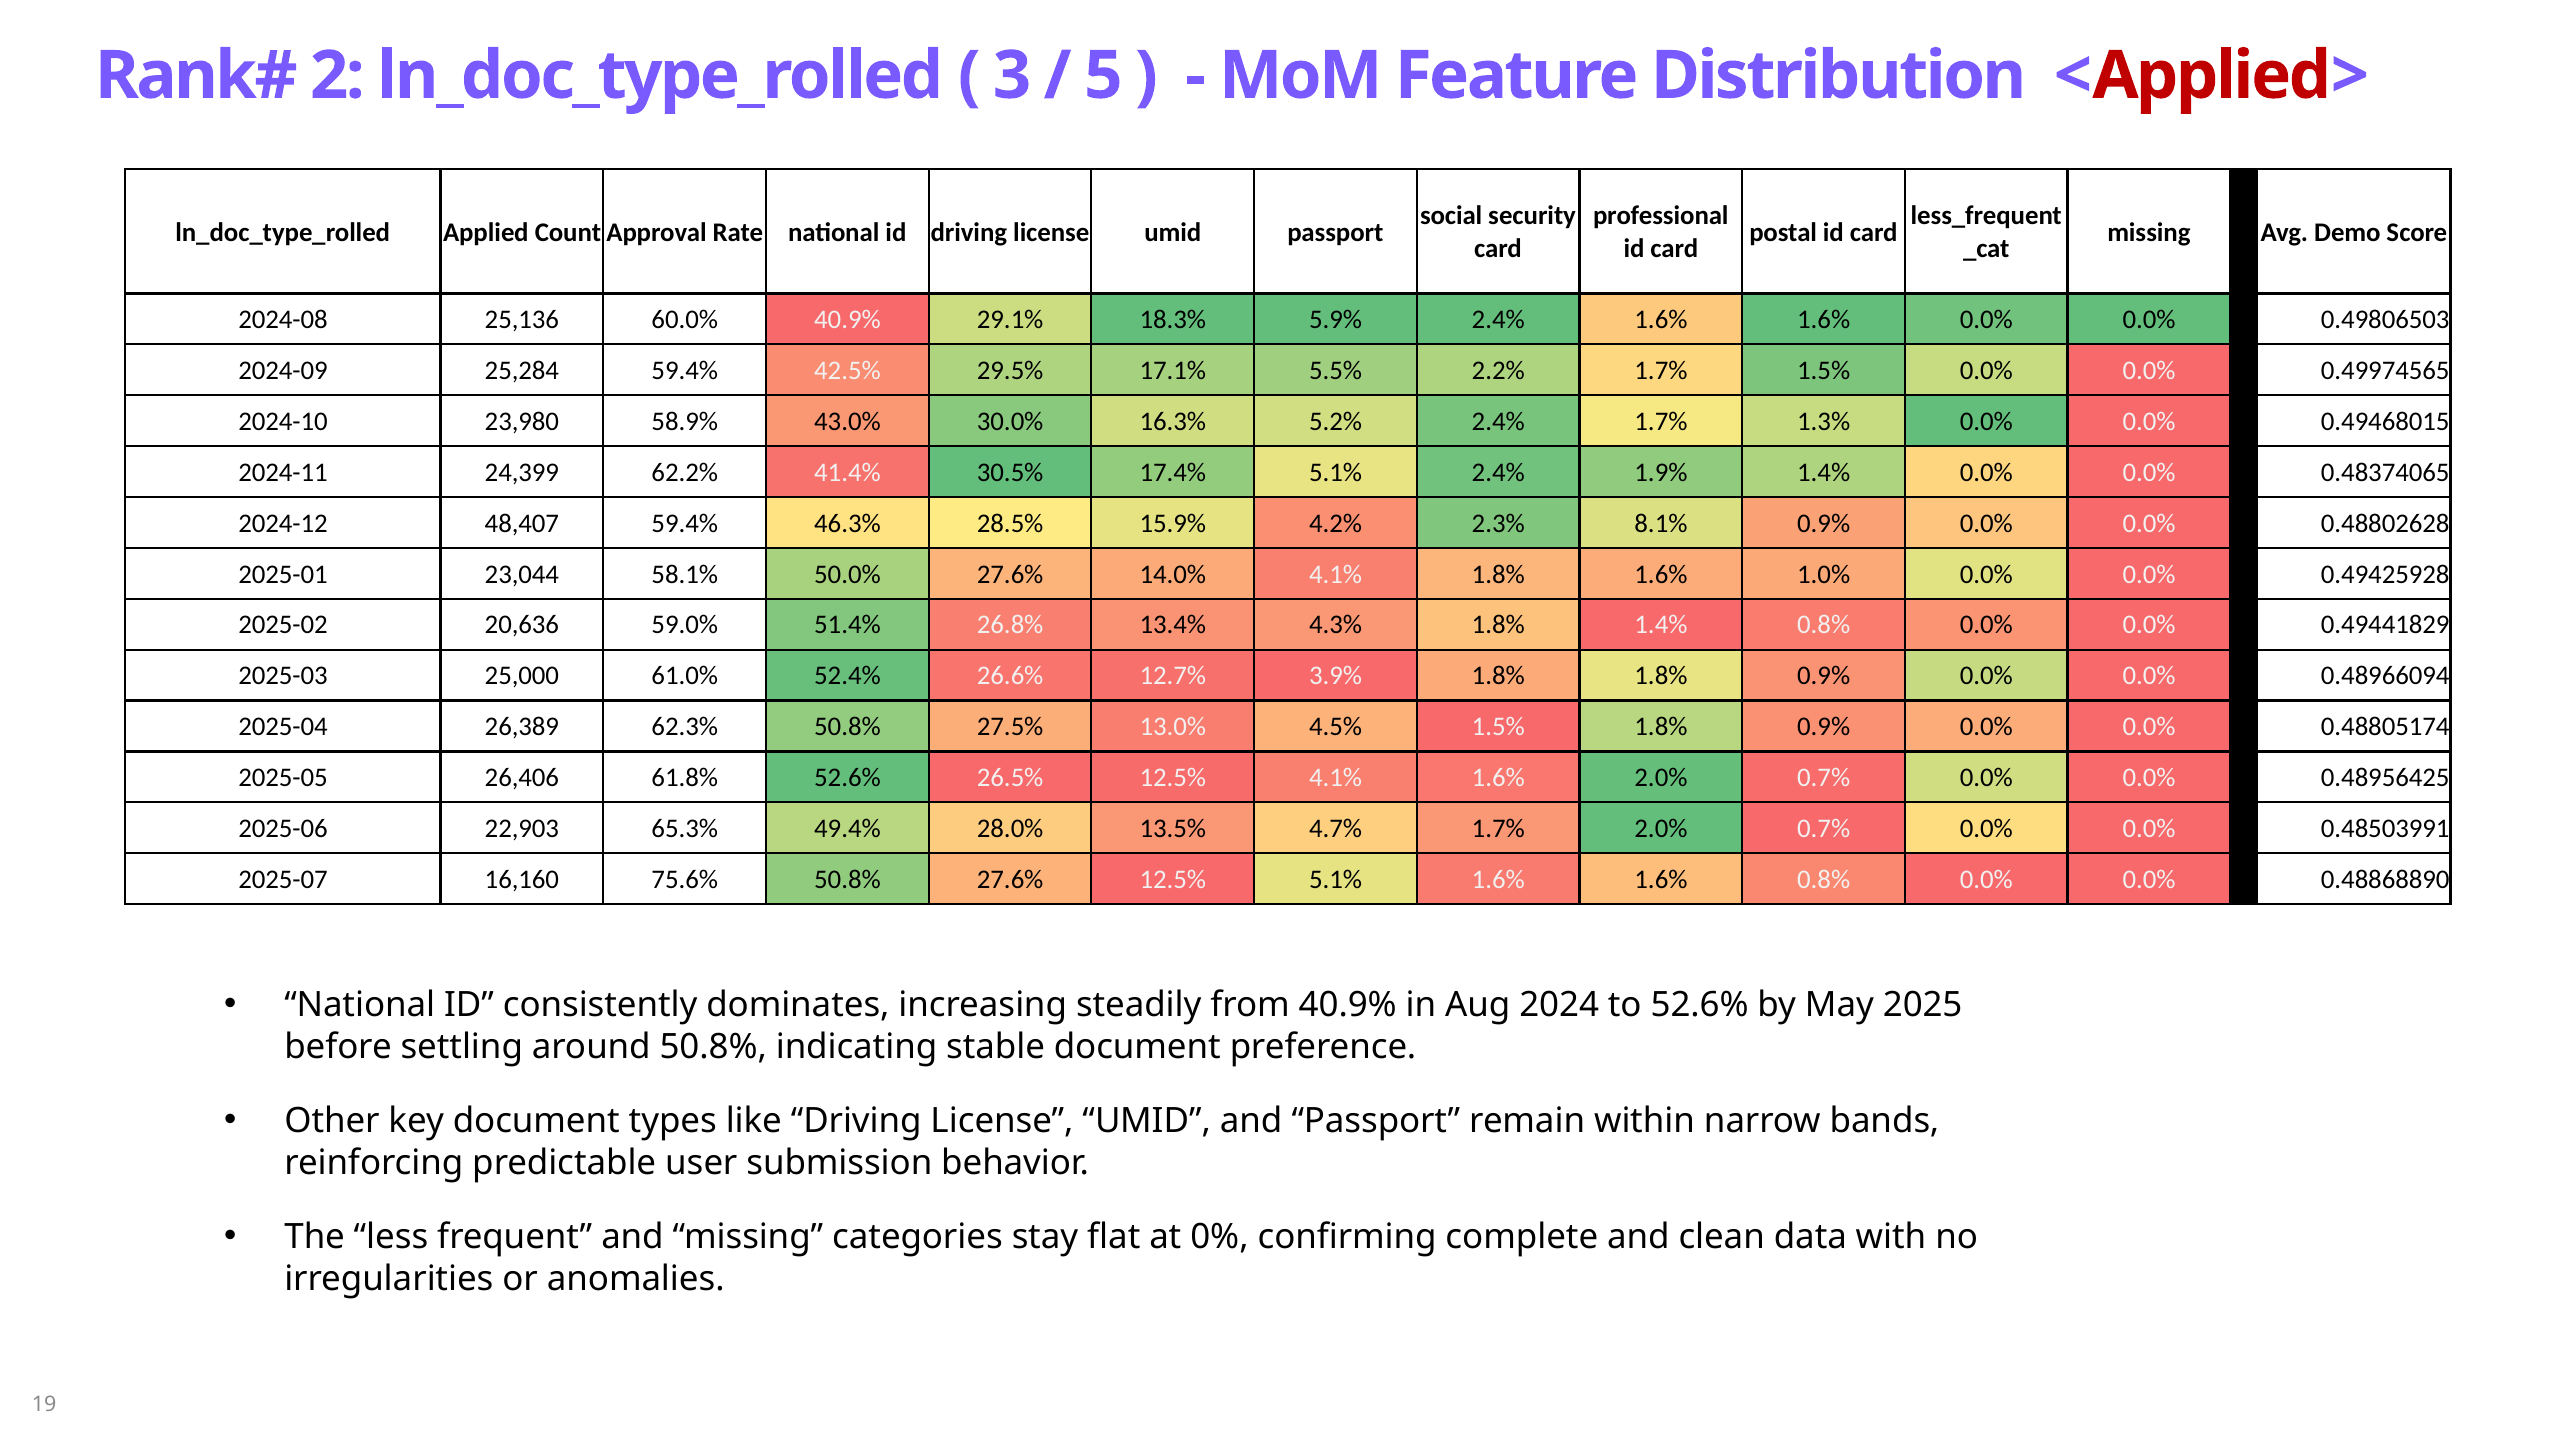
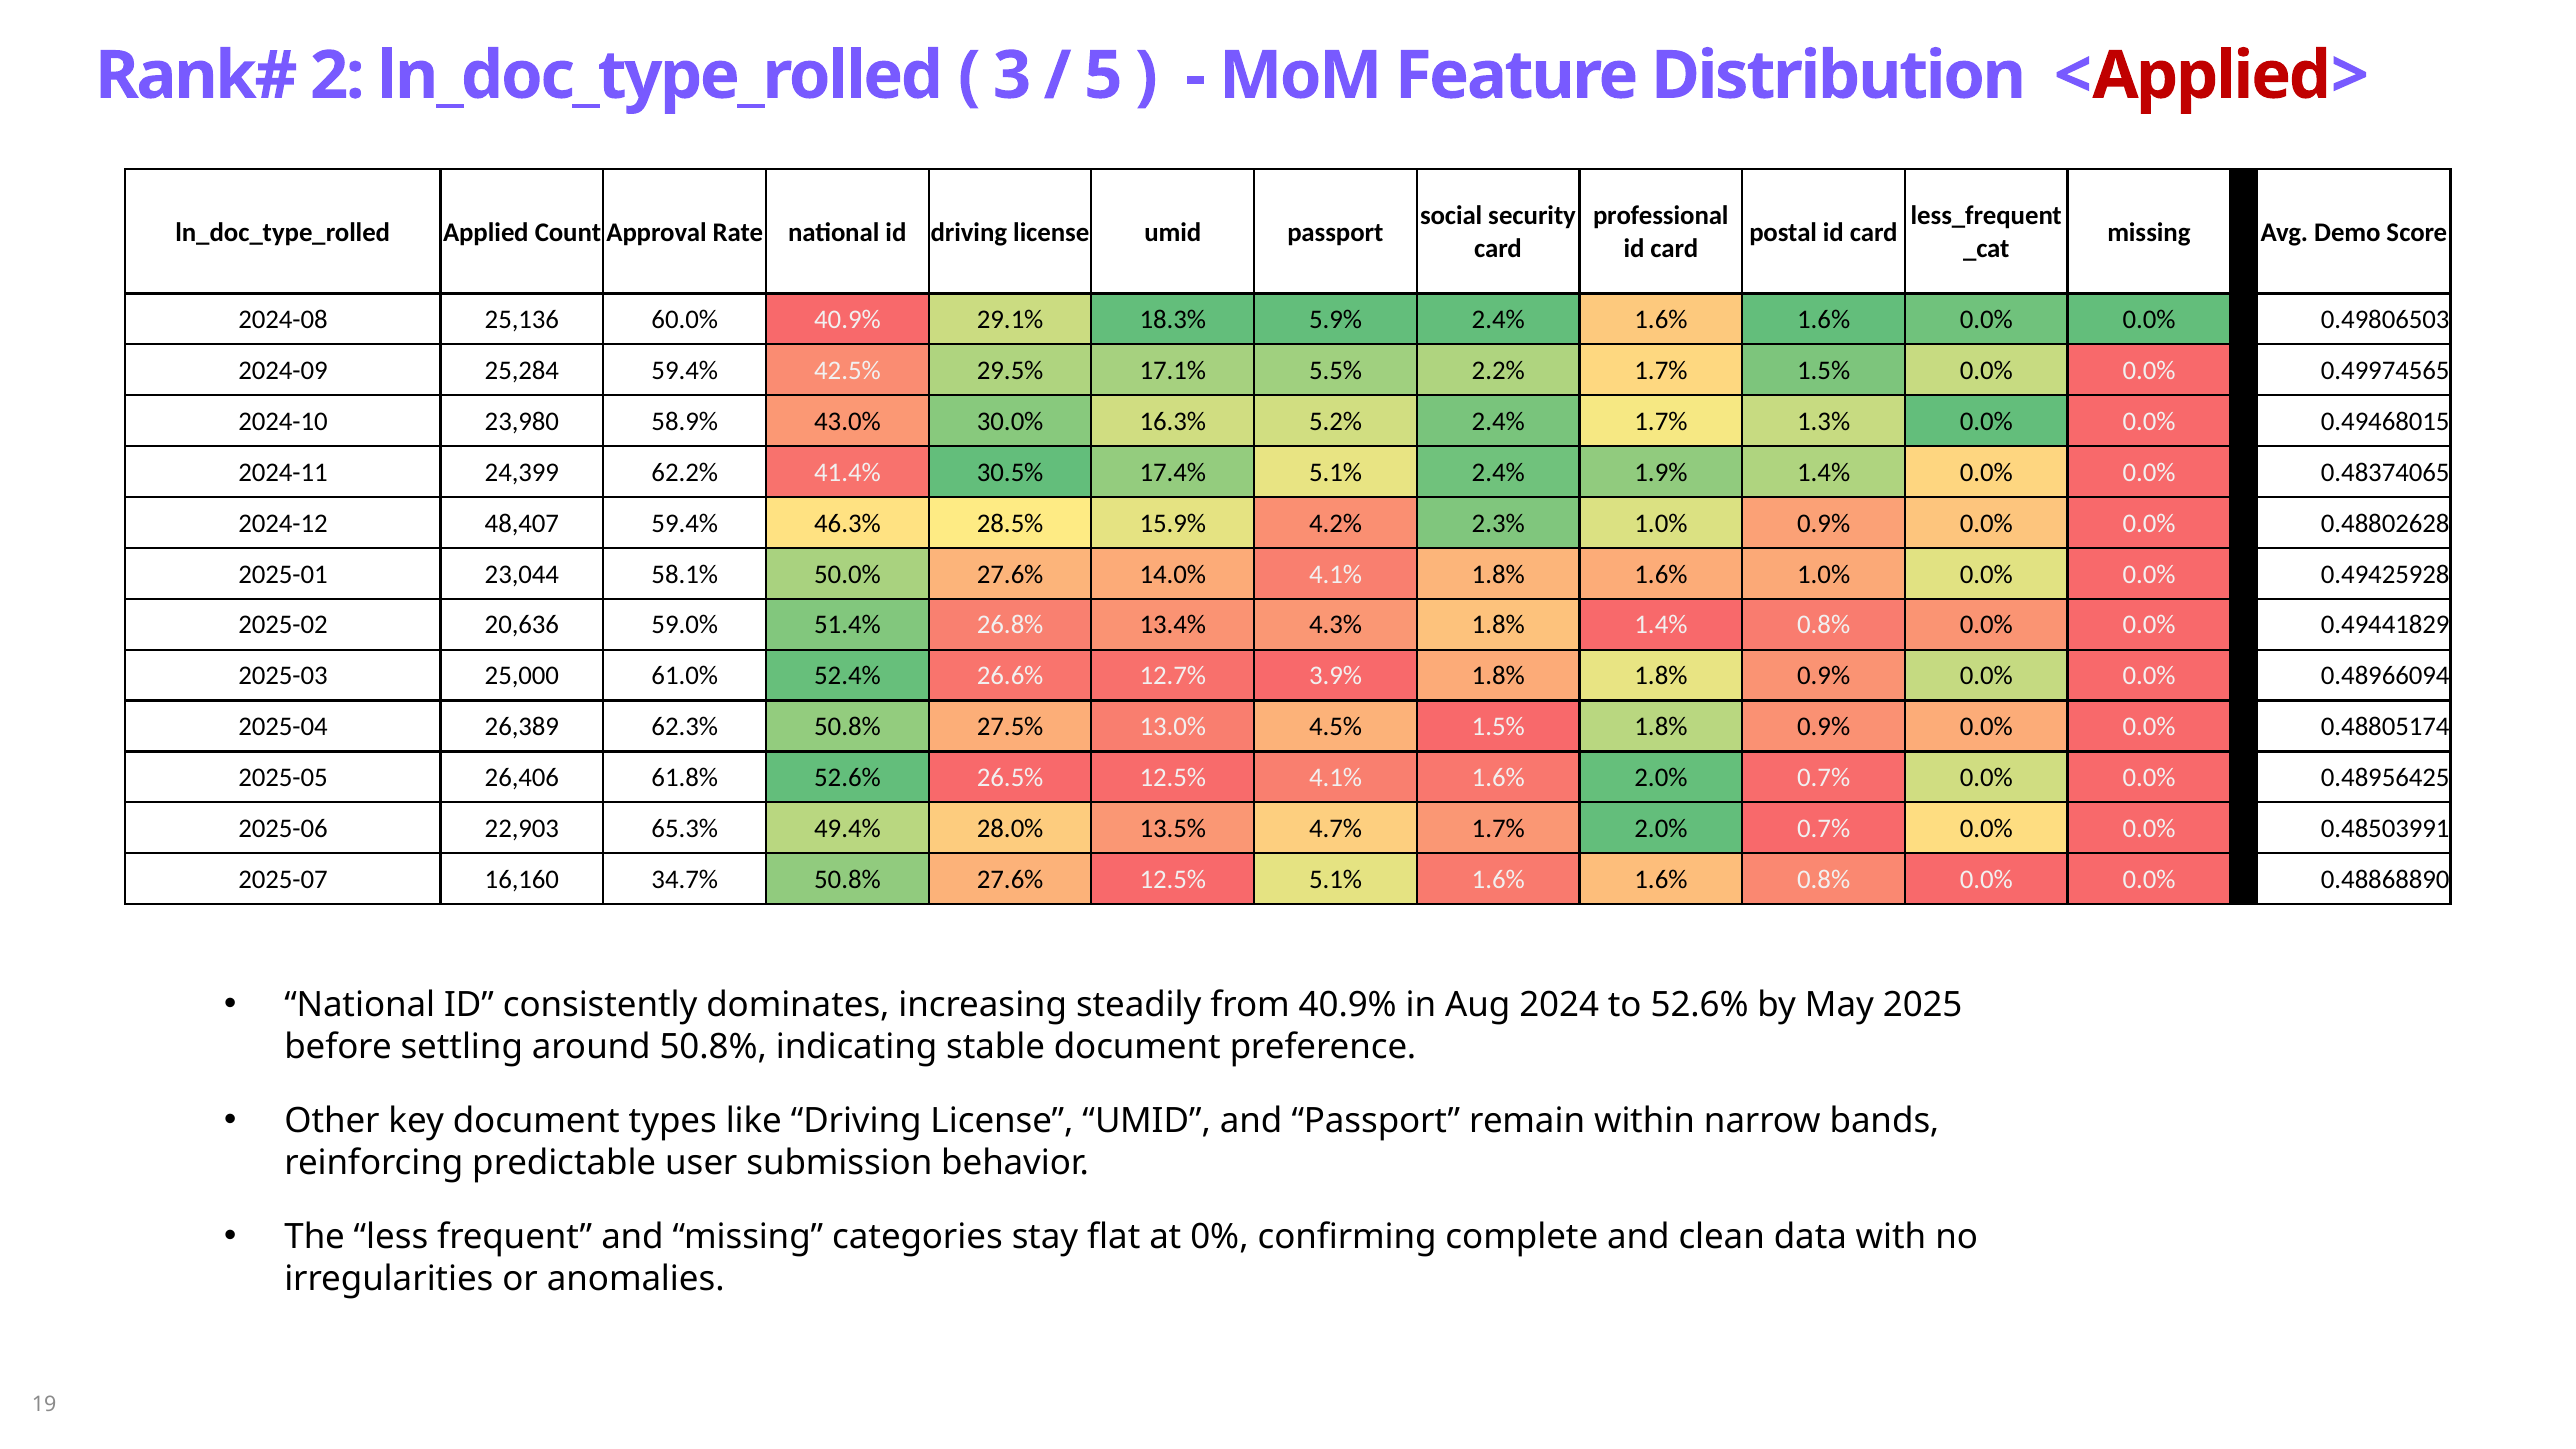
2.3% 8.1%: 8.1% -> 1.0%
75.6%: 75.6% -> 34.7%
